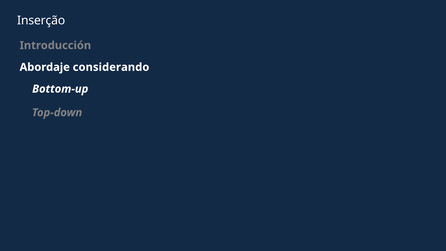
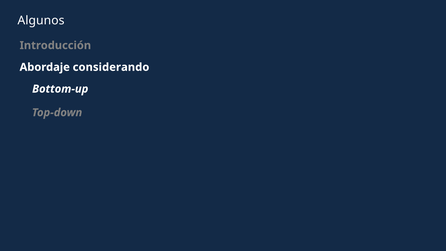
Inserção: Inserção -> Algunos
